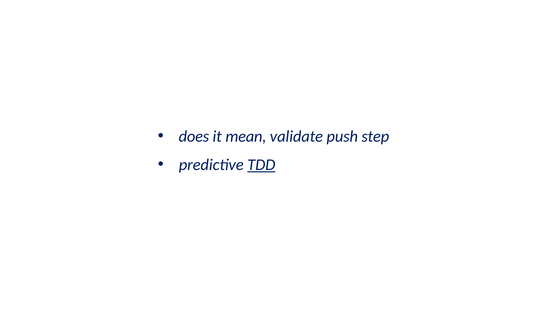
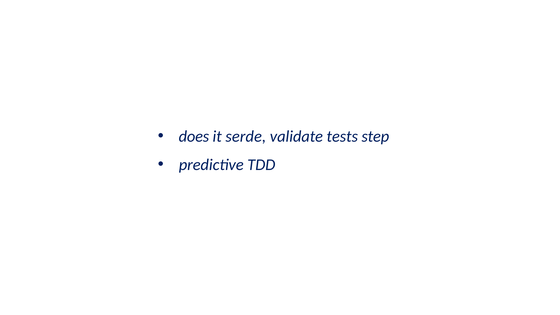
mean: mean -> serde
push: push -> tests
TDD underline: present -> none
